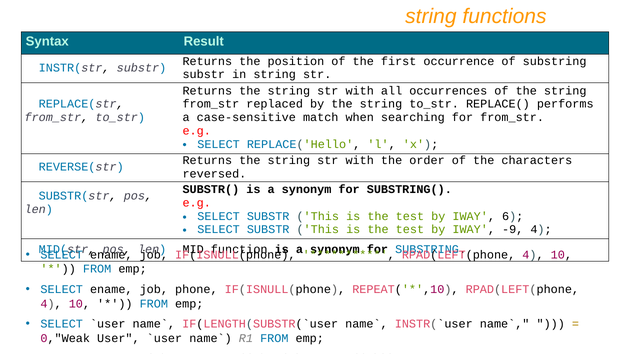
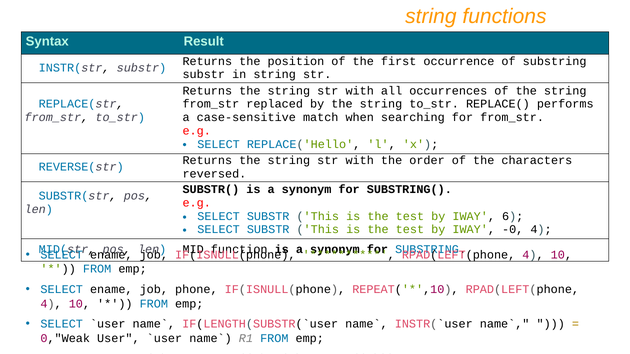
-9: -9 -> -0
